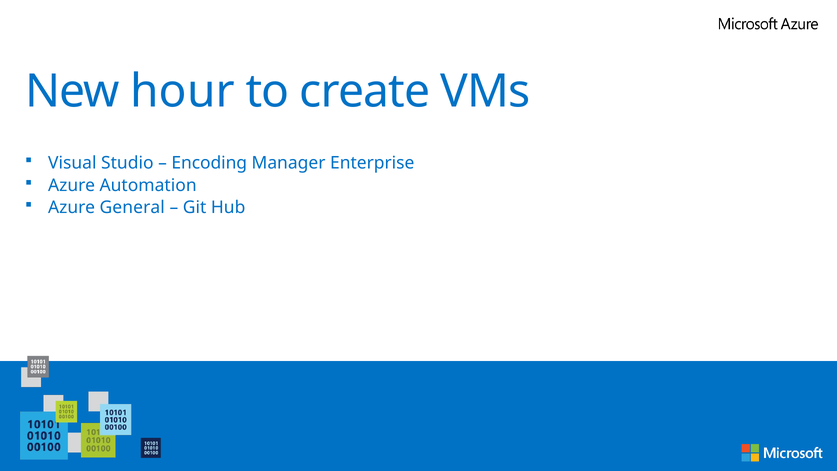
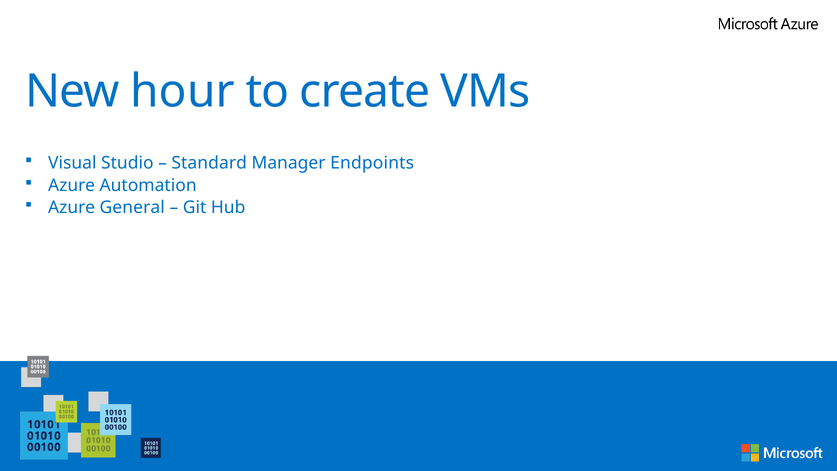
Encoding: Encoding -> Standard
Enterprise: Enterprise -> Endpoints
